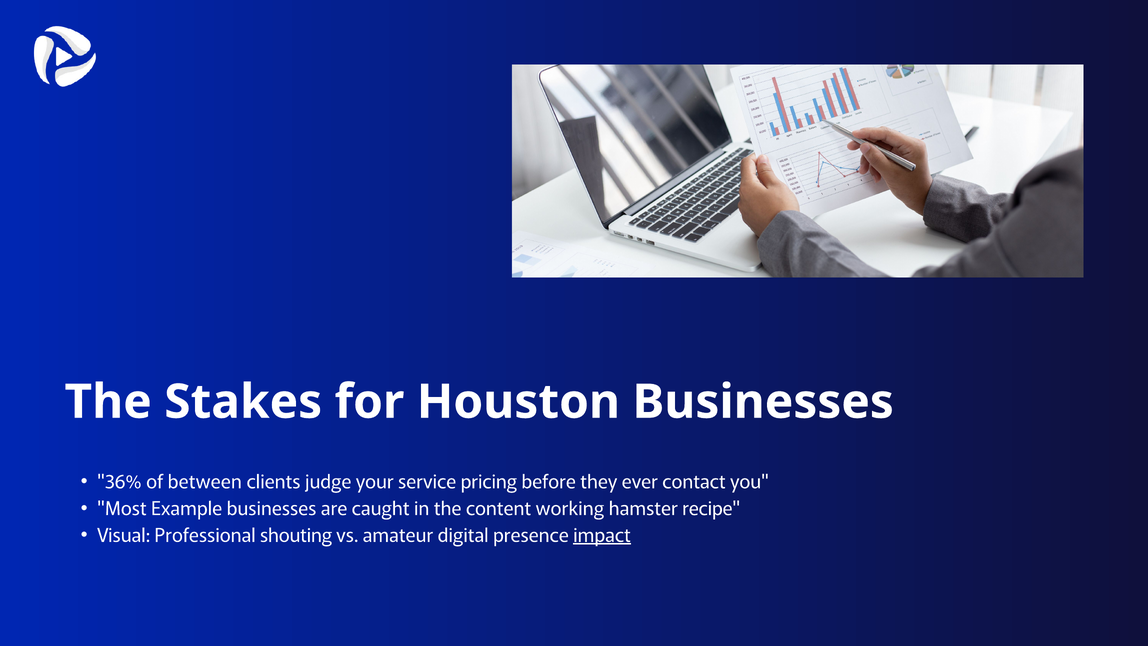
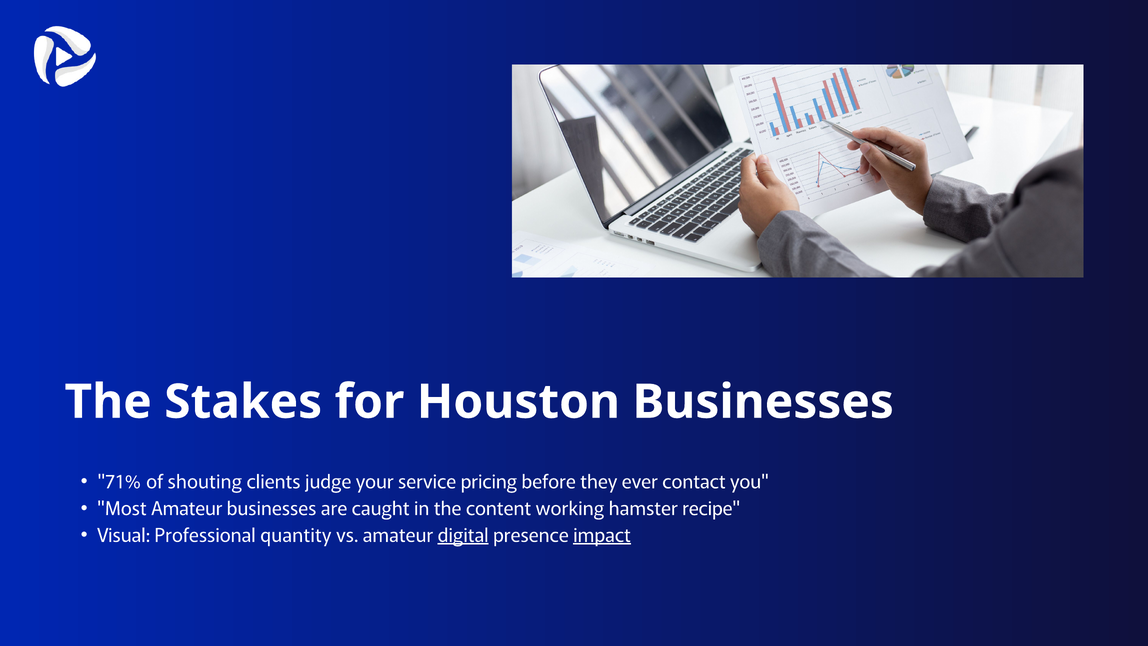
36%: 36% -> 71%
between: between -> shouting
Most Example: Example -> Amateur
shouting: shouting -> quantity
digital underline: none -> present
